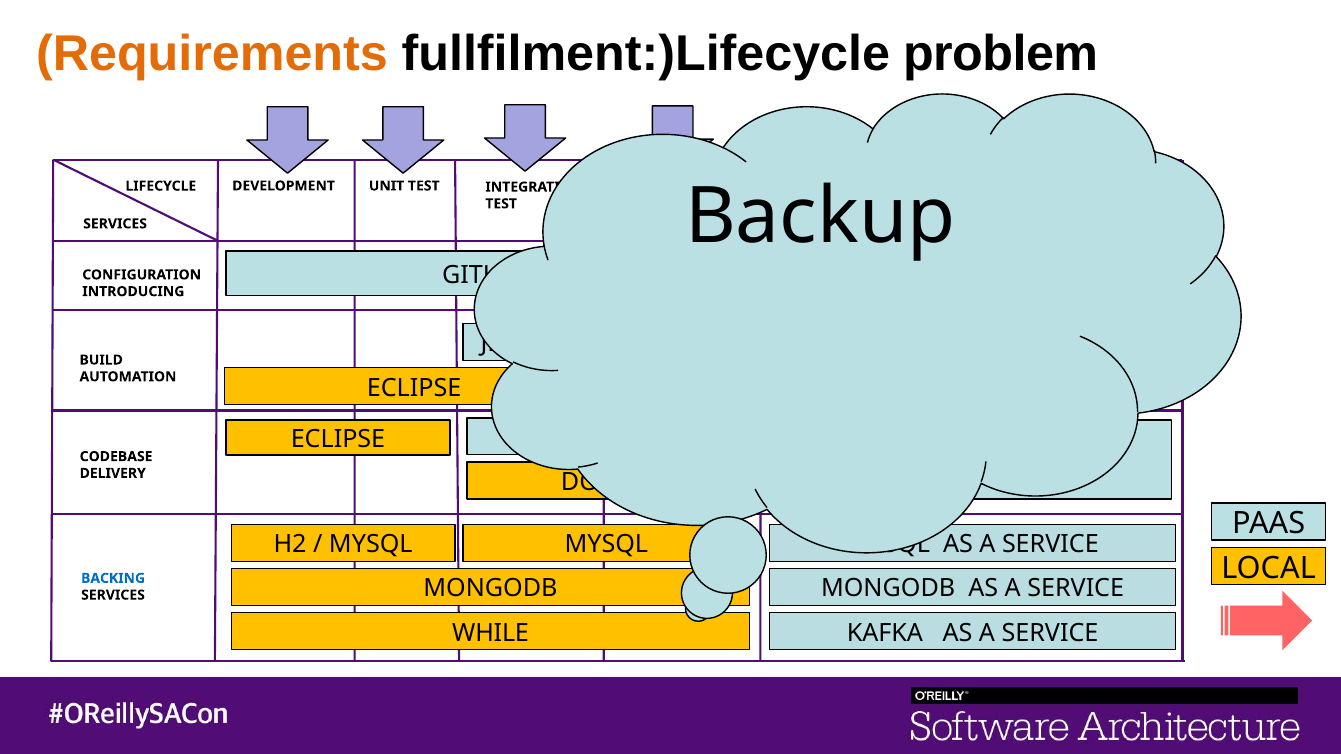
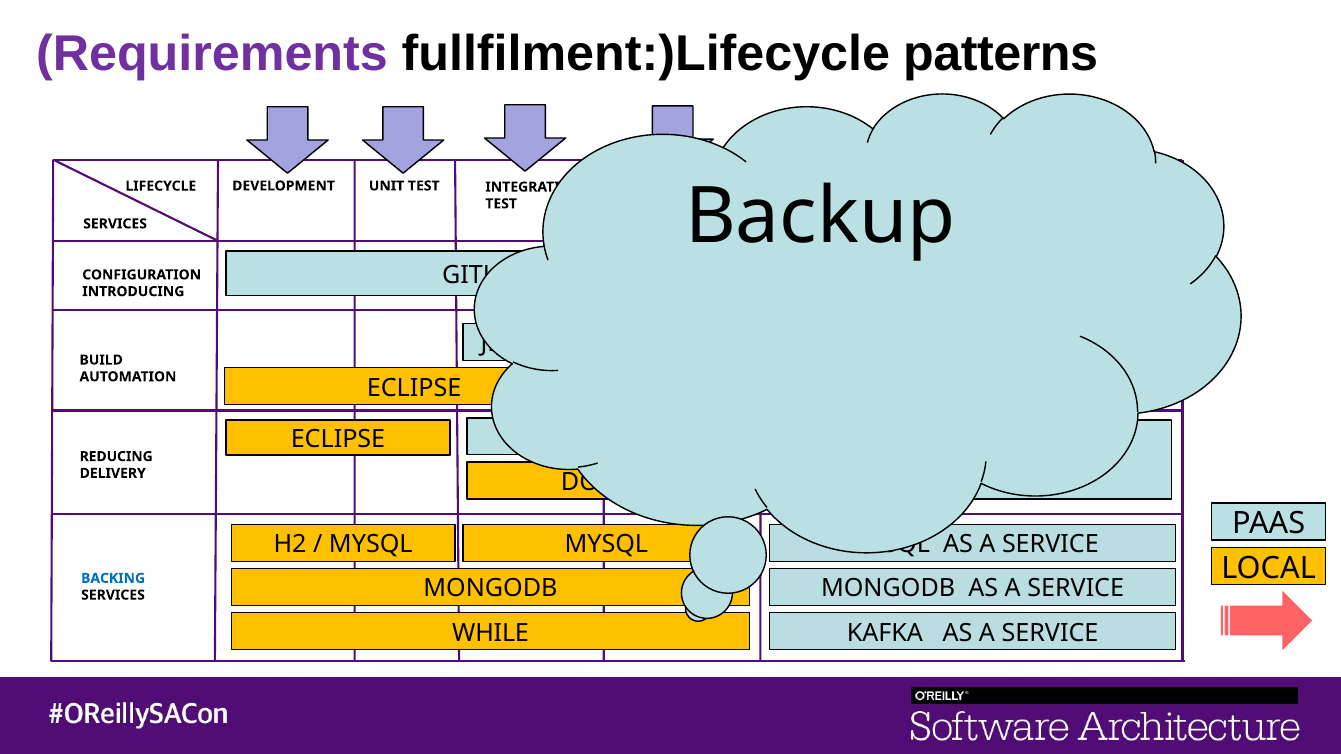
Requirements colour: orange -> purple
problem: problem -> patterns
CODEBASE: CODEBASE -> REDUCING
